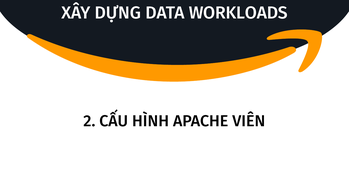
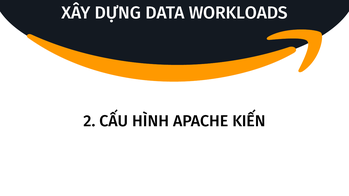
VIÊN: VIÊN -> KIẾN
